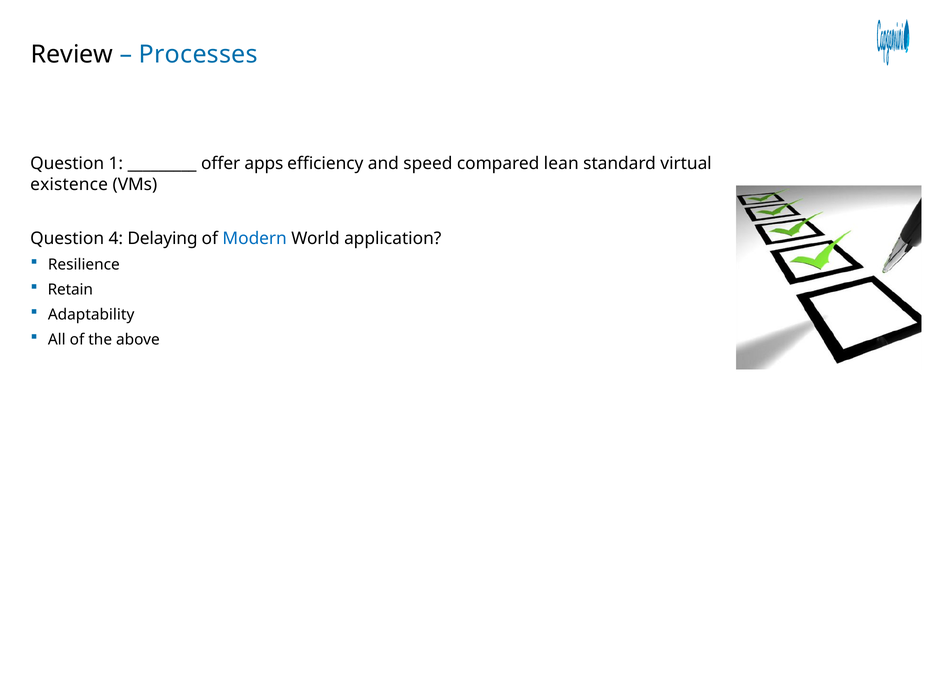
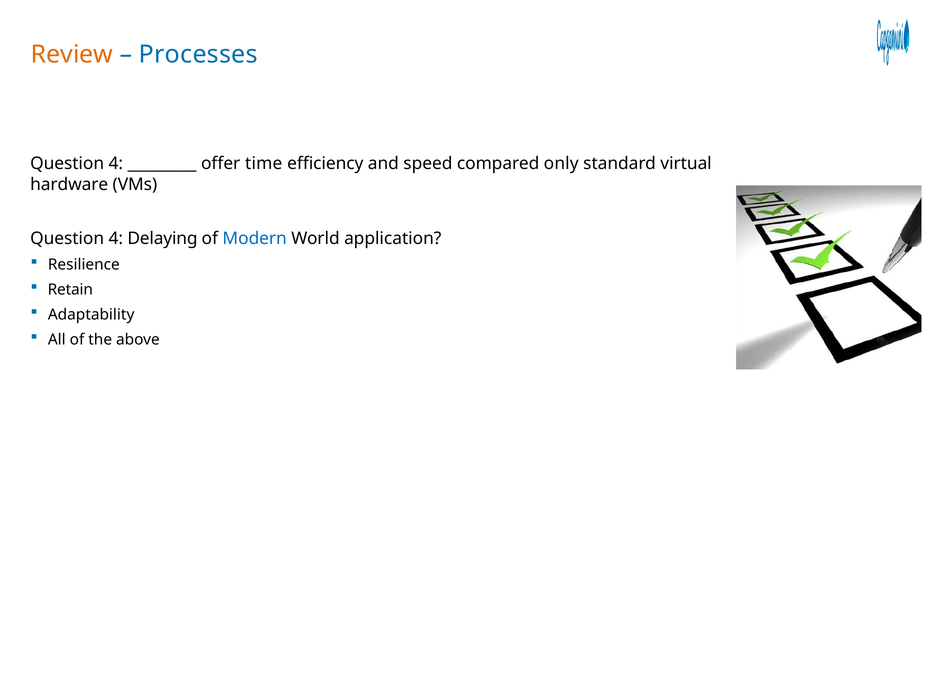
Review colour: black -> orange
1 at (116, 163): 1 -> 4
apps: apps -> time
lean: lean -> only
existence: existence -> hardware
